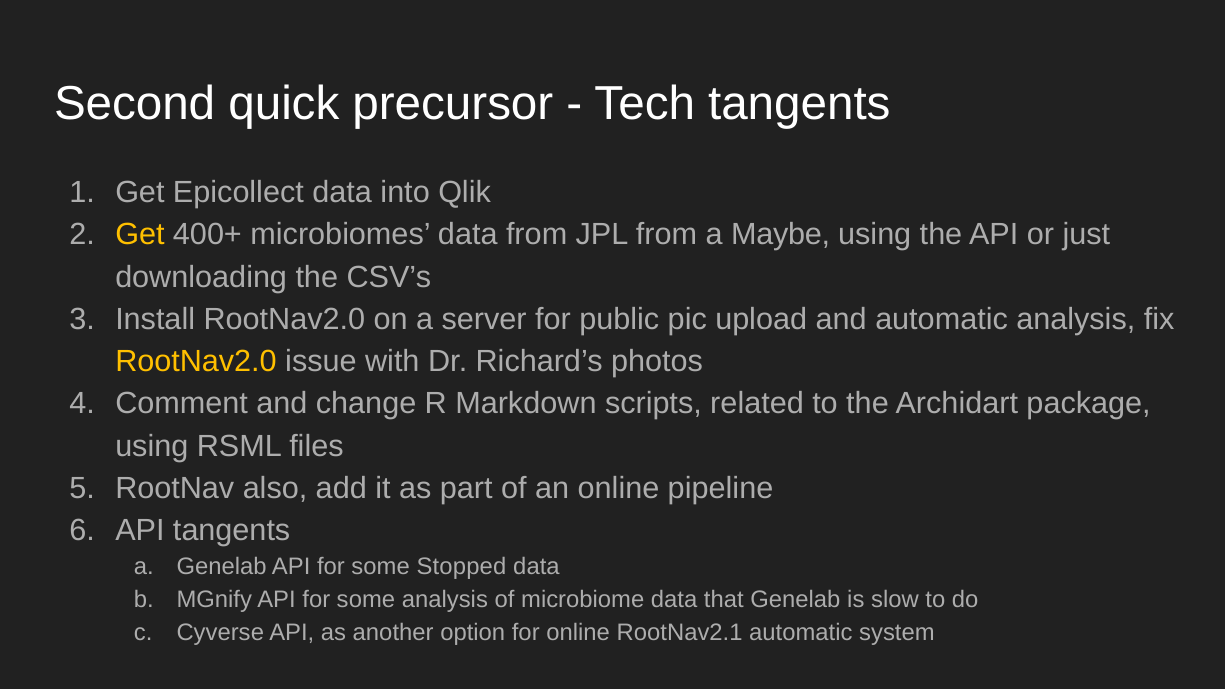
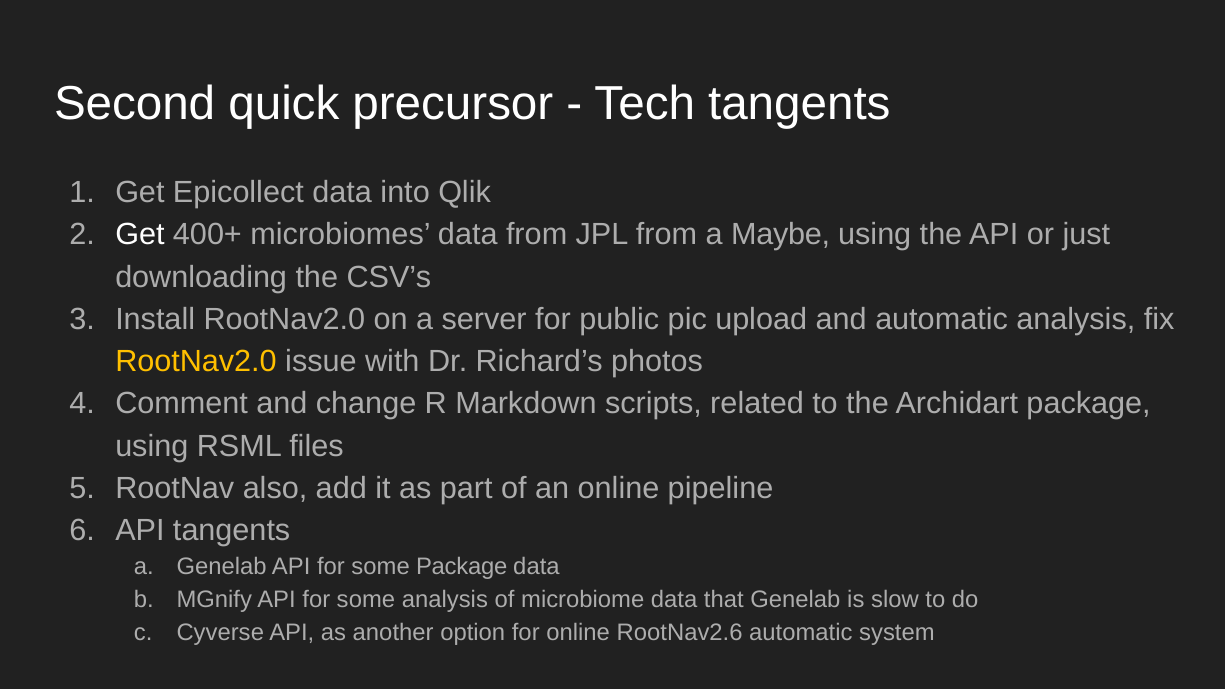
Get at (140, 235) colour: yellow -> white
some Stopped: Stopped -> Package
RootNav2.1: RootNav2.1 -> RootNav2.6
